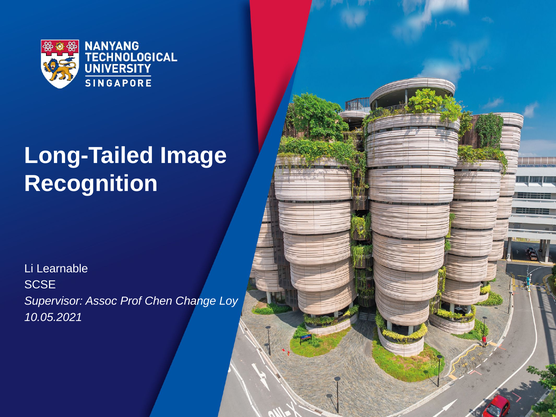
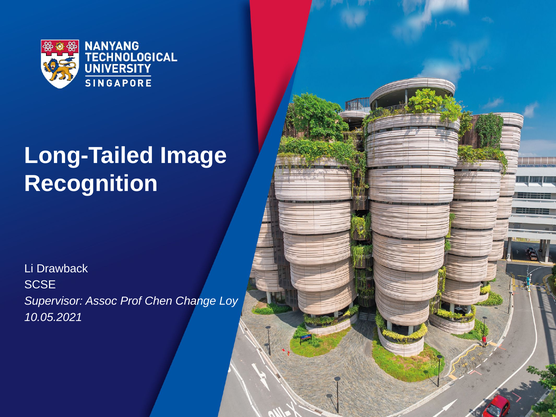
Learnable: Learnable -> Drawback
